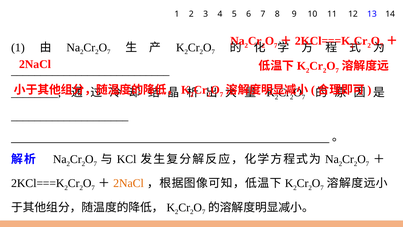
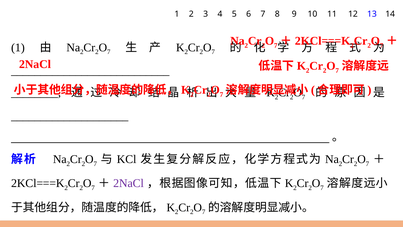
2NaCl at (129, 183) colour: orange -> purple
